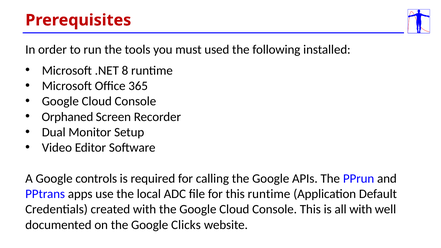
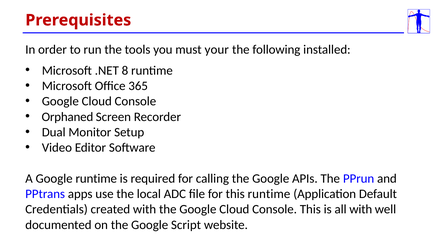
used: used -> your
Google controls: controls -> runtime
Clicks: Clicks -> Script
